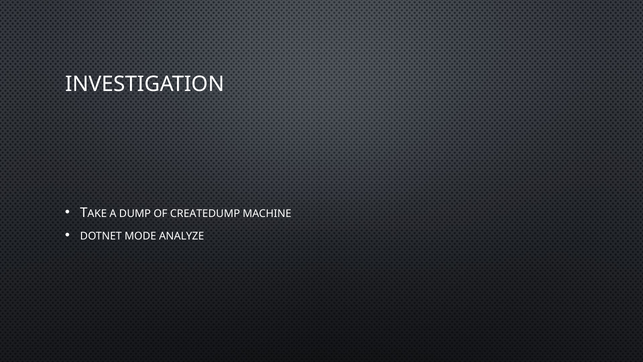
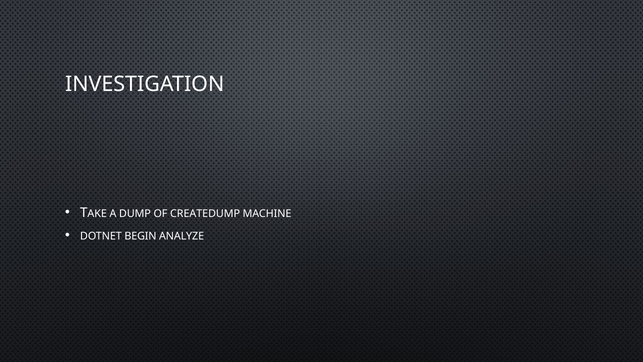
MODE: MODE -> BEGIN
